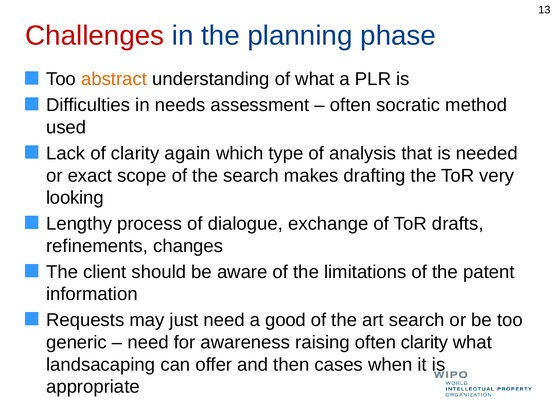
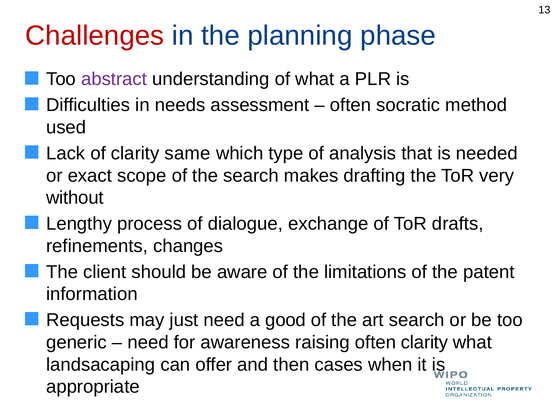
abstract colour: orange -> purple
again: again -> same
looking: looking -> without
